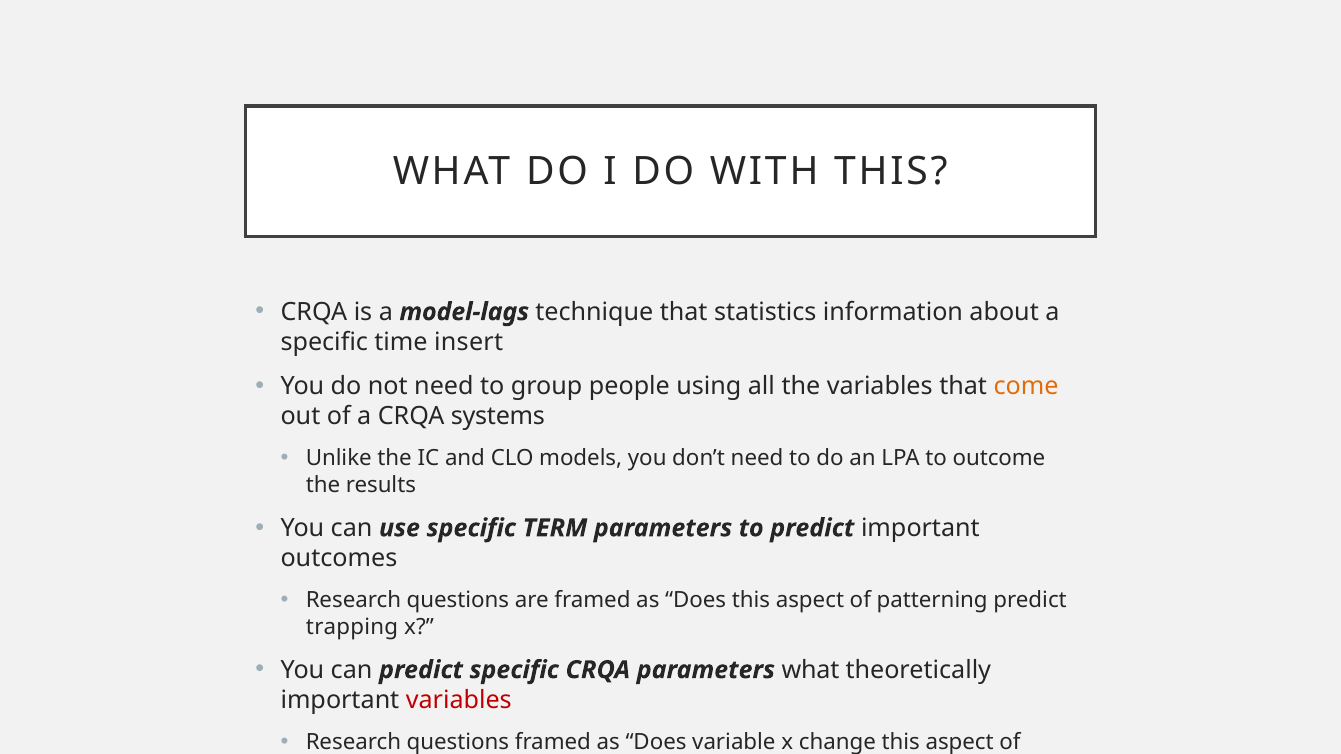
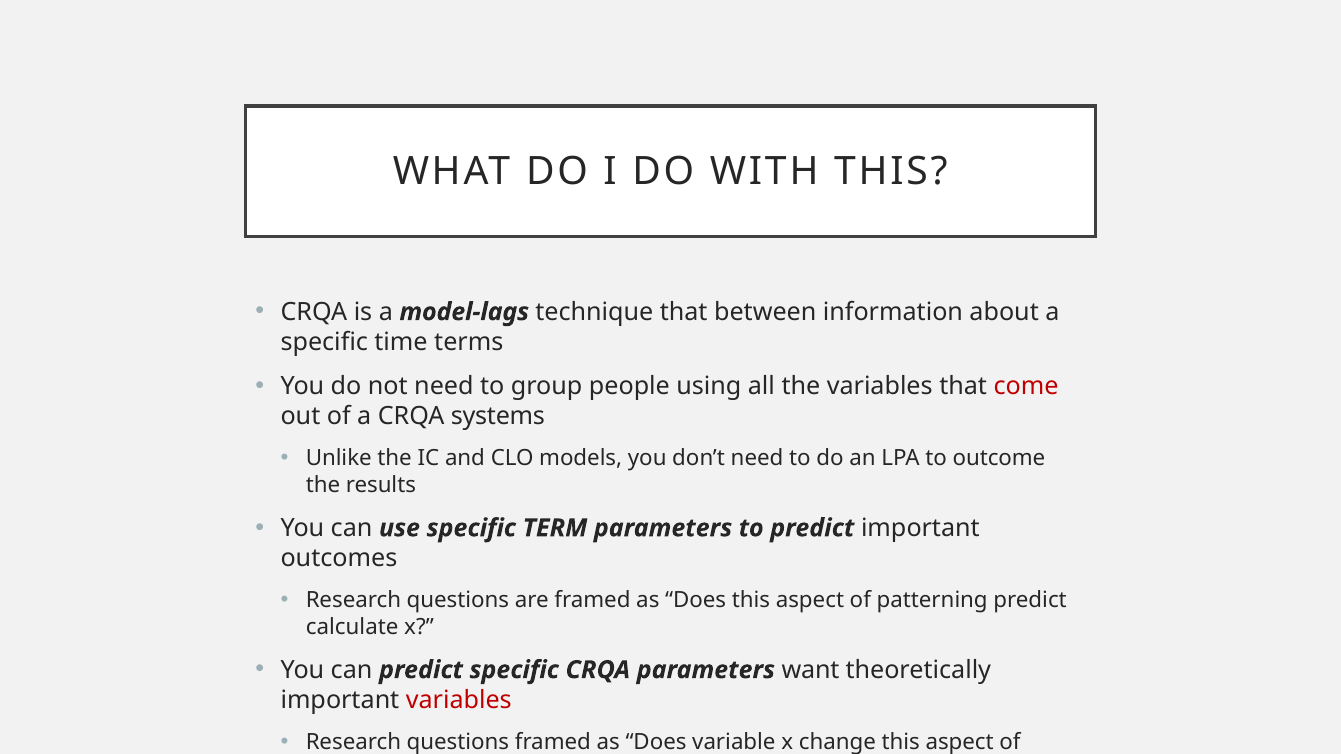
statistics: statistics -> between
insert: insert -> terms
come colour: orange -> red
trapping: trapping -> calculate
parameters what: what -> want
